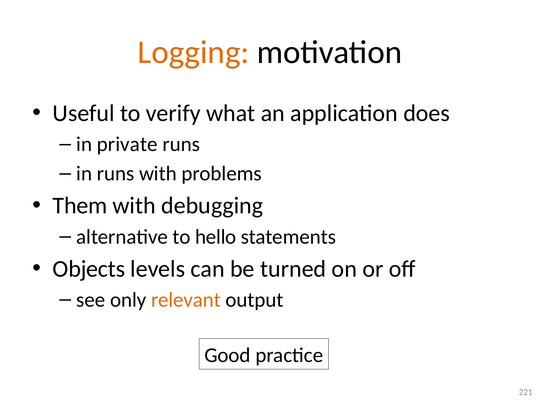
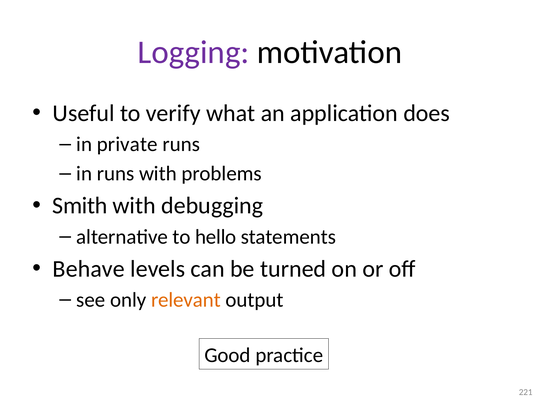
Logging colour: orange -> purple
Them: Them -> Smith
Objects: Objects -> Behave
